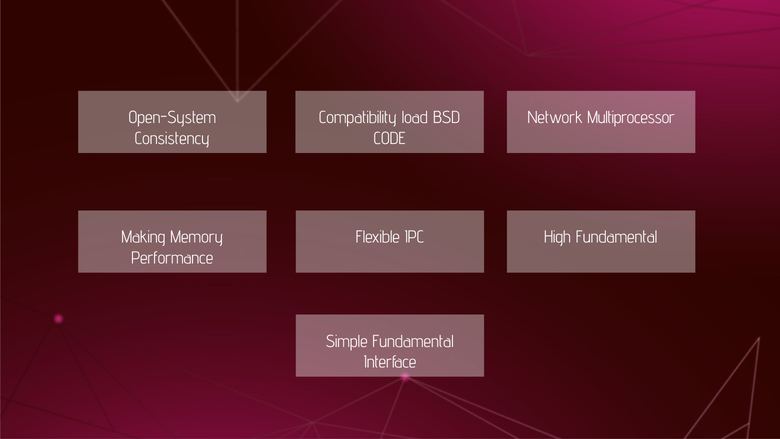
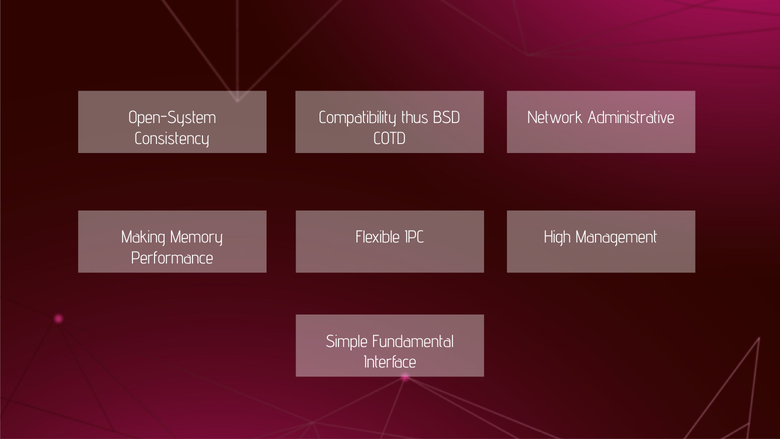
load: load -> thus
Multiprocessor: Multiprocessor -> Administrative
CODE: CODE -> COTD
High Fundamental: Fundamental -> Management
